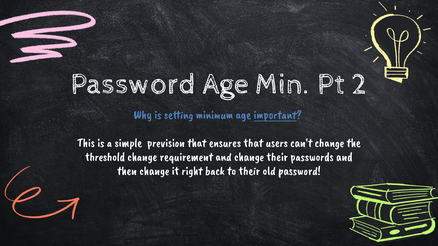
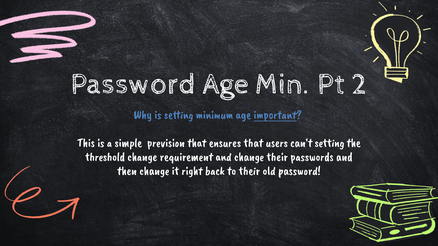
can't change: change -> setting
